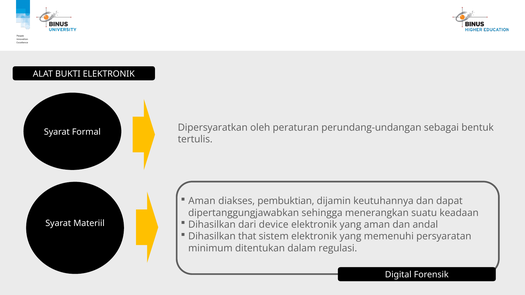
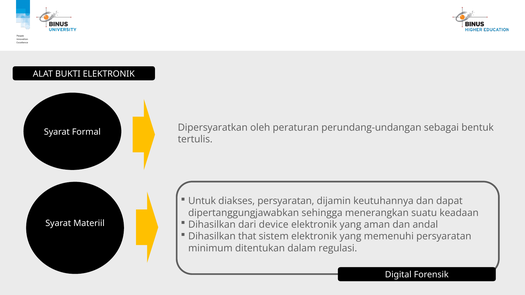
Aman at (202, 201): Aman -> Untuk
diakses pembuktian: pembuktian -> persyaratan
